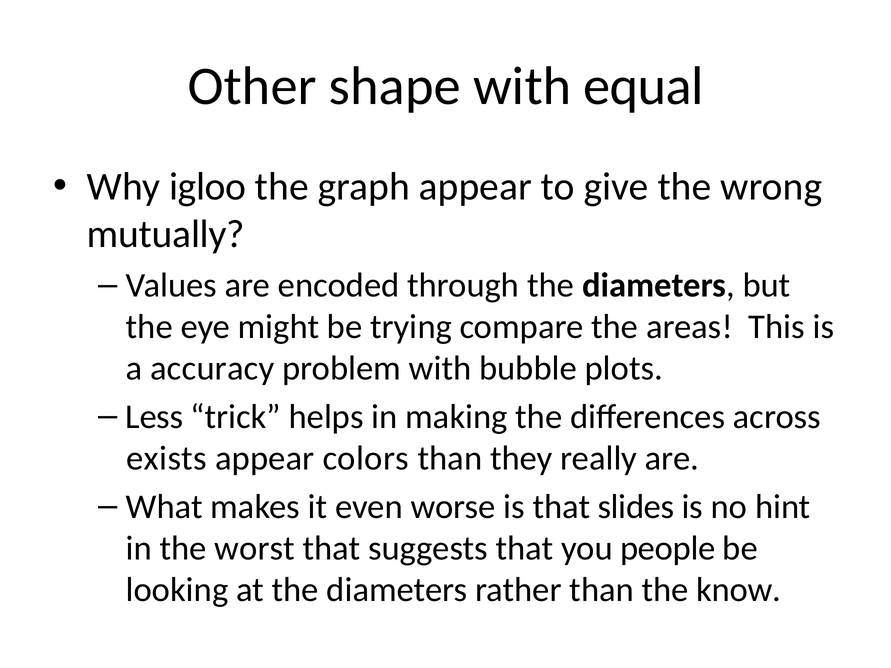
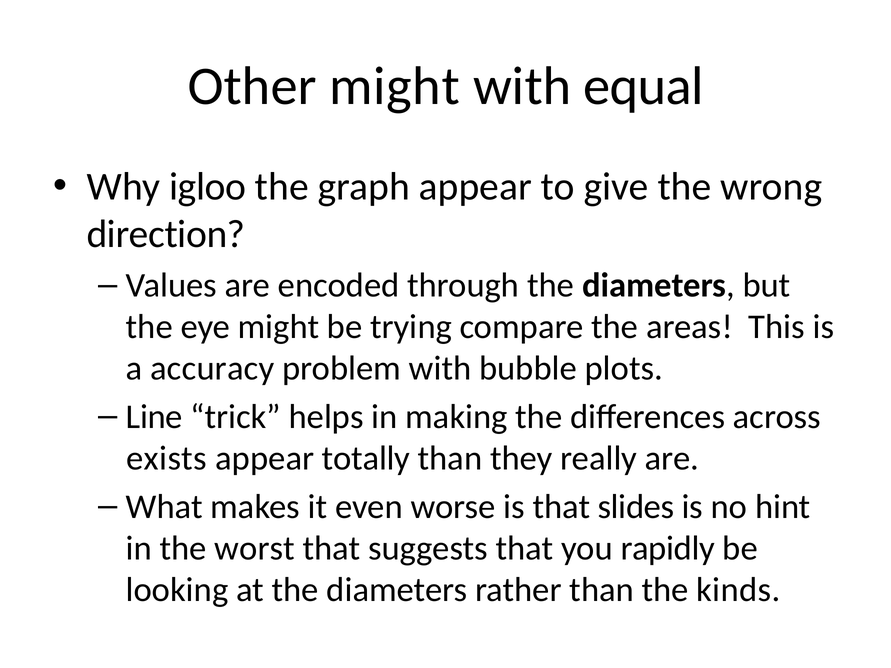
Other shape: shape -> might
mutually: mutually -> direction
Less: Less -> Line
colors: colors -> totally
people: people -> rapidly
know: know -> kinds
